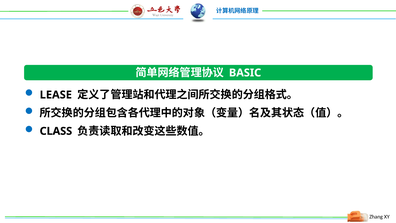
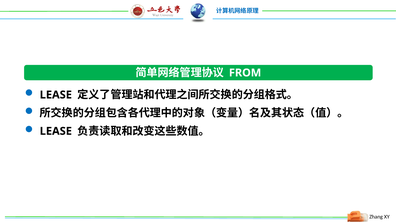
BASIC: BASIC -> FROM
CLASS at (56, 131): CLASS -> LEASE
